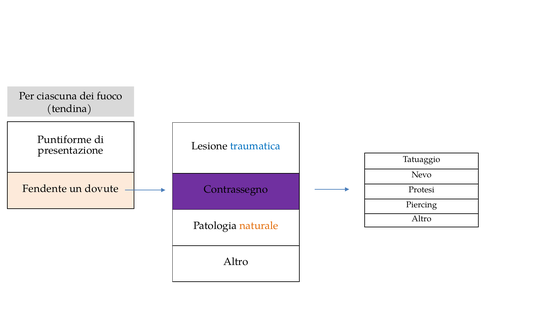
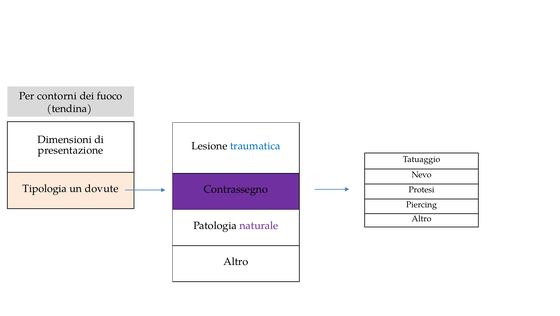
ciascuna: ciascuna -> contorni
Puntiforme: Puntiforme -> Dimensioni
Fendente: Fendente -> Tipologia
naturale colour: orange -> purple
